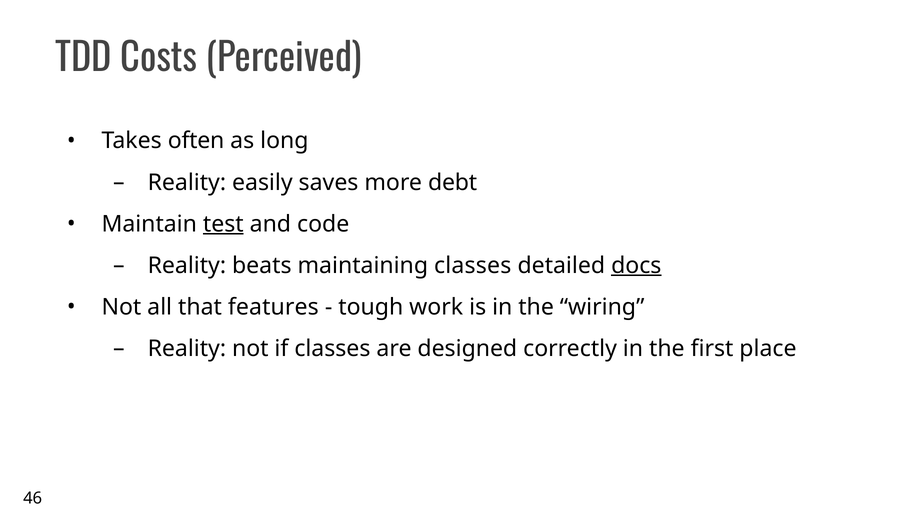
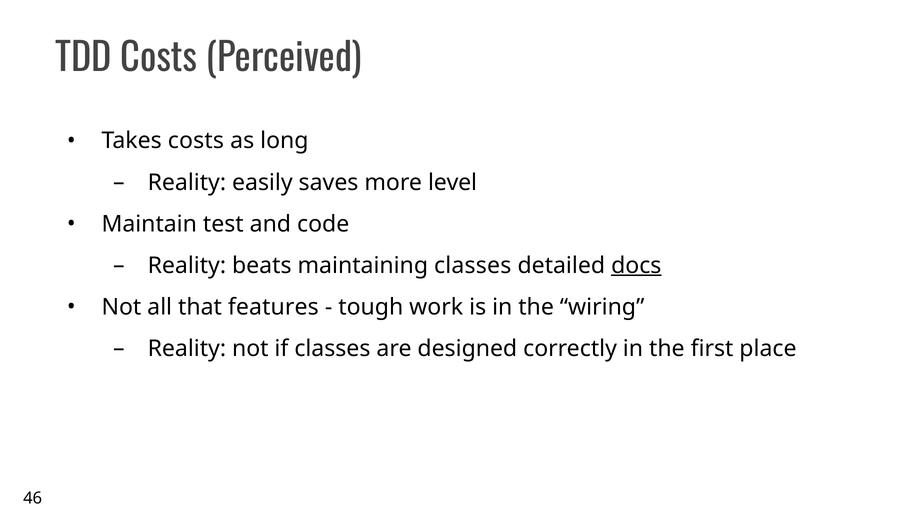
Takes often: often -> costs
debt: debt -> level
test underline: present -> none
